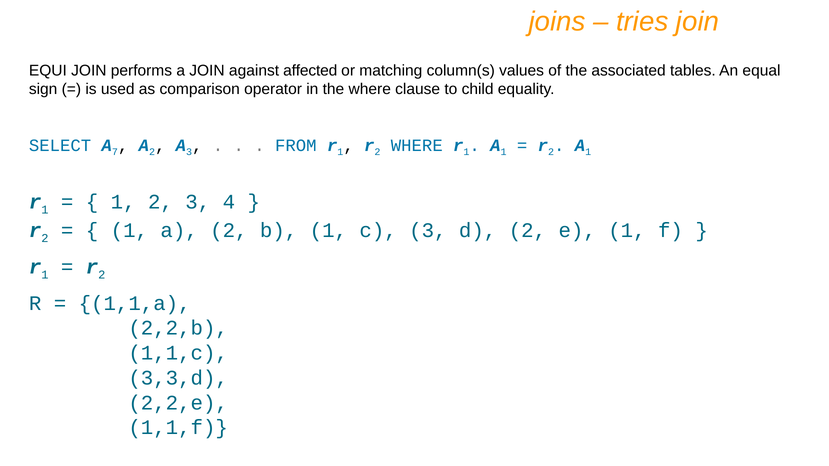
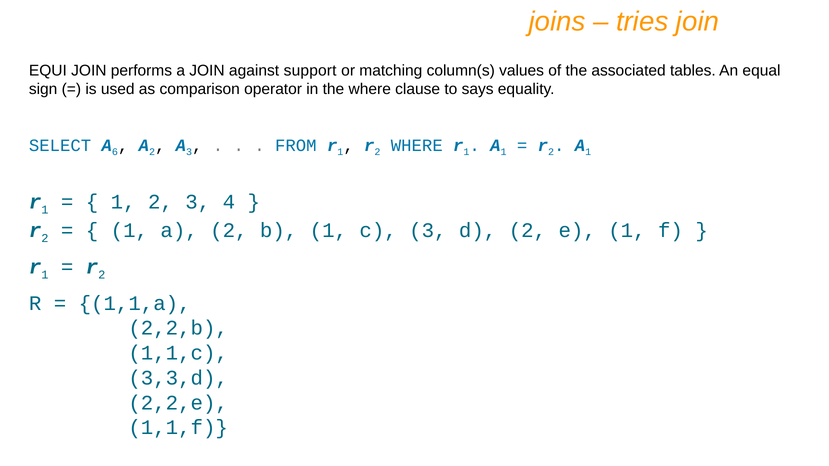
affected: affected -> support
child: child -> says
7: 7 -> 6
